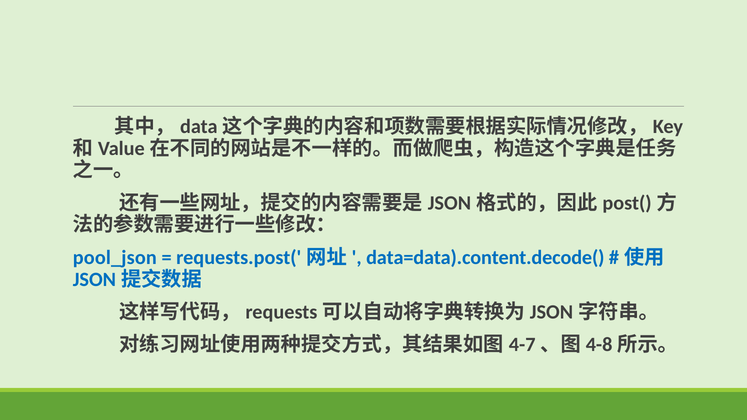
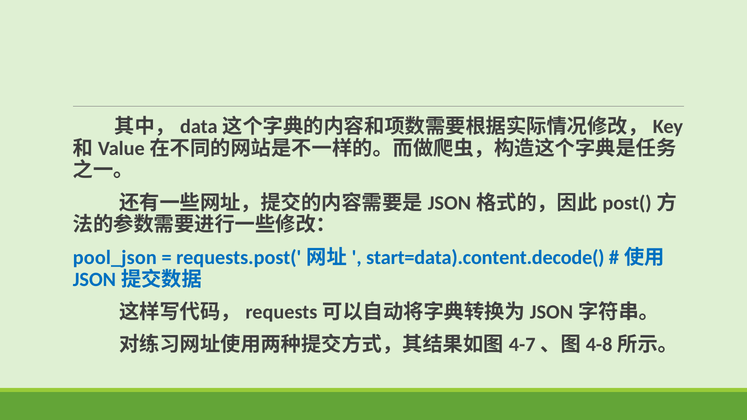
data=data).content.decode(: data=data).content.decode( -> start=data).content.decode(
